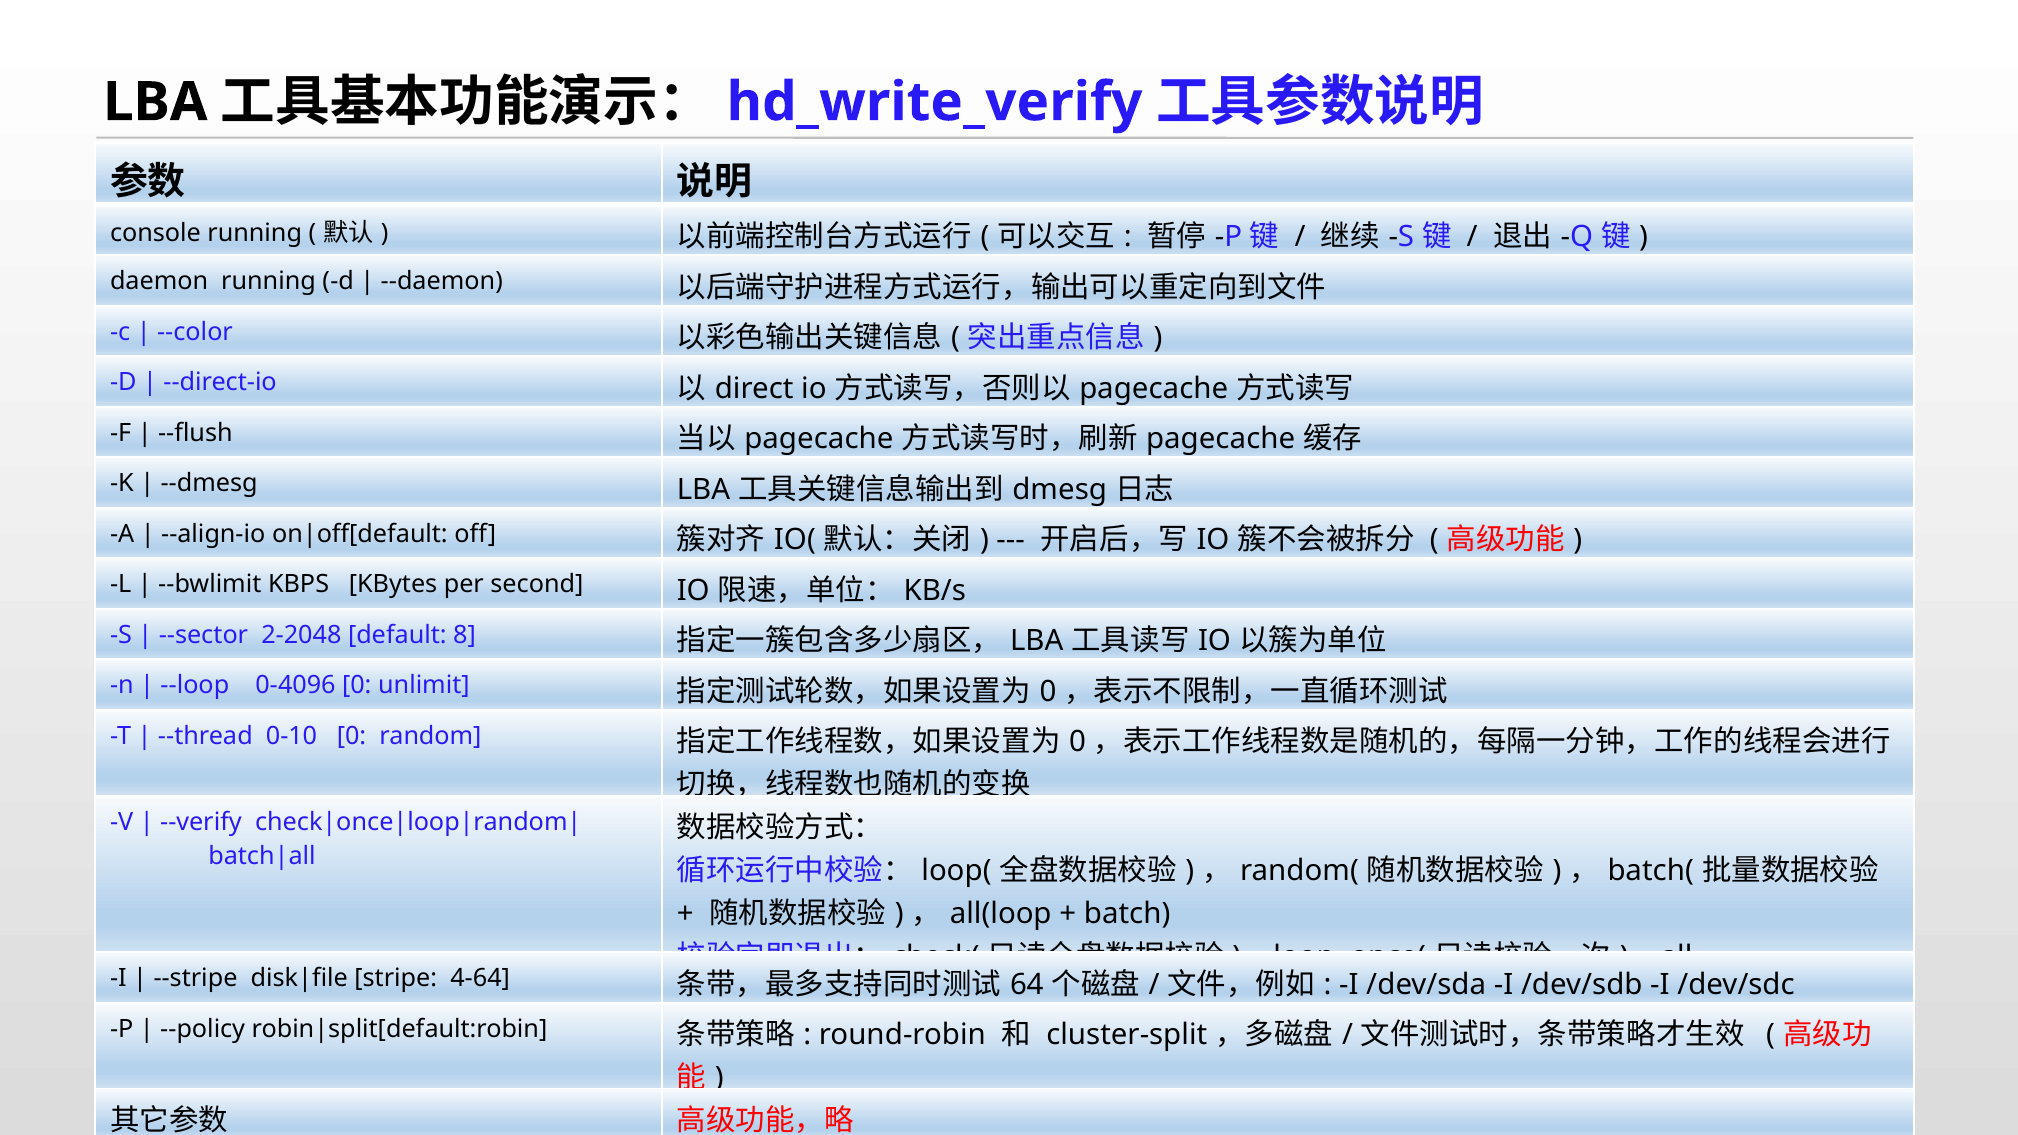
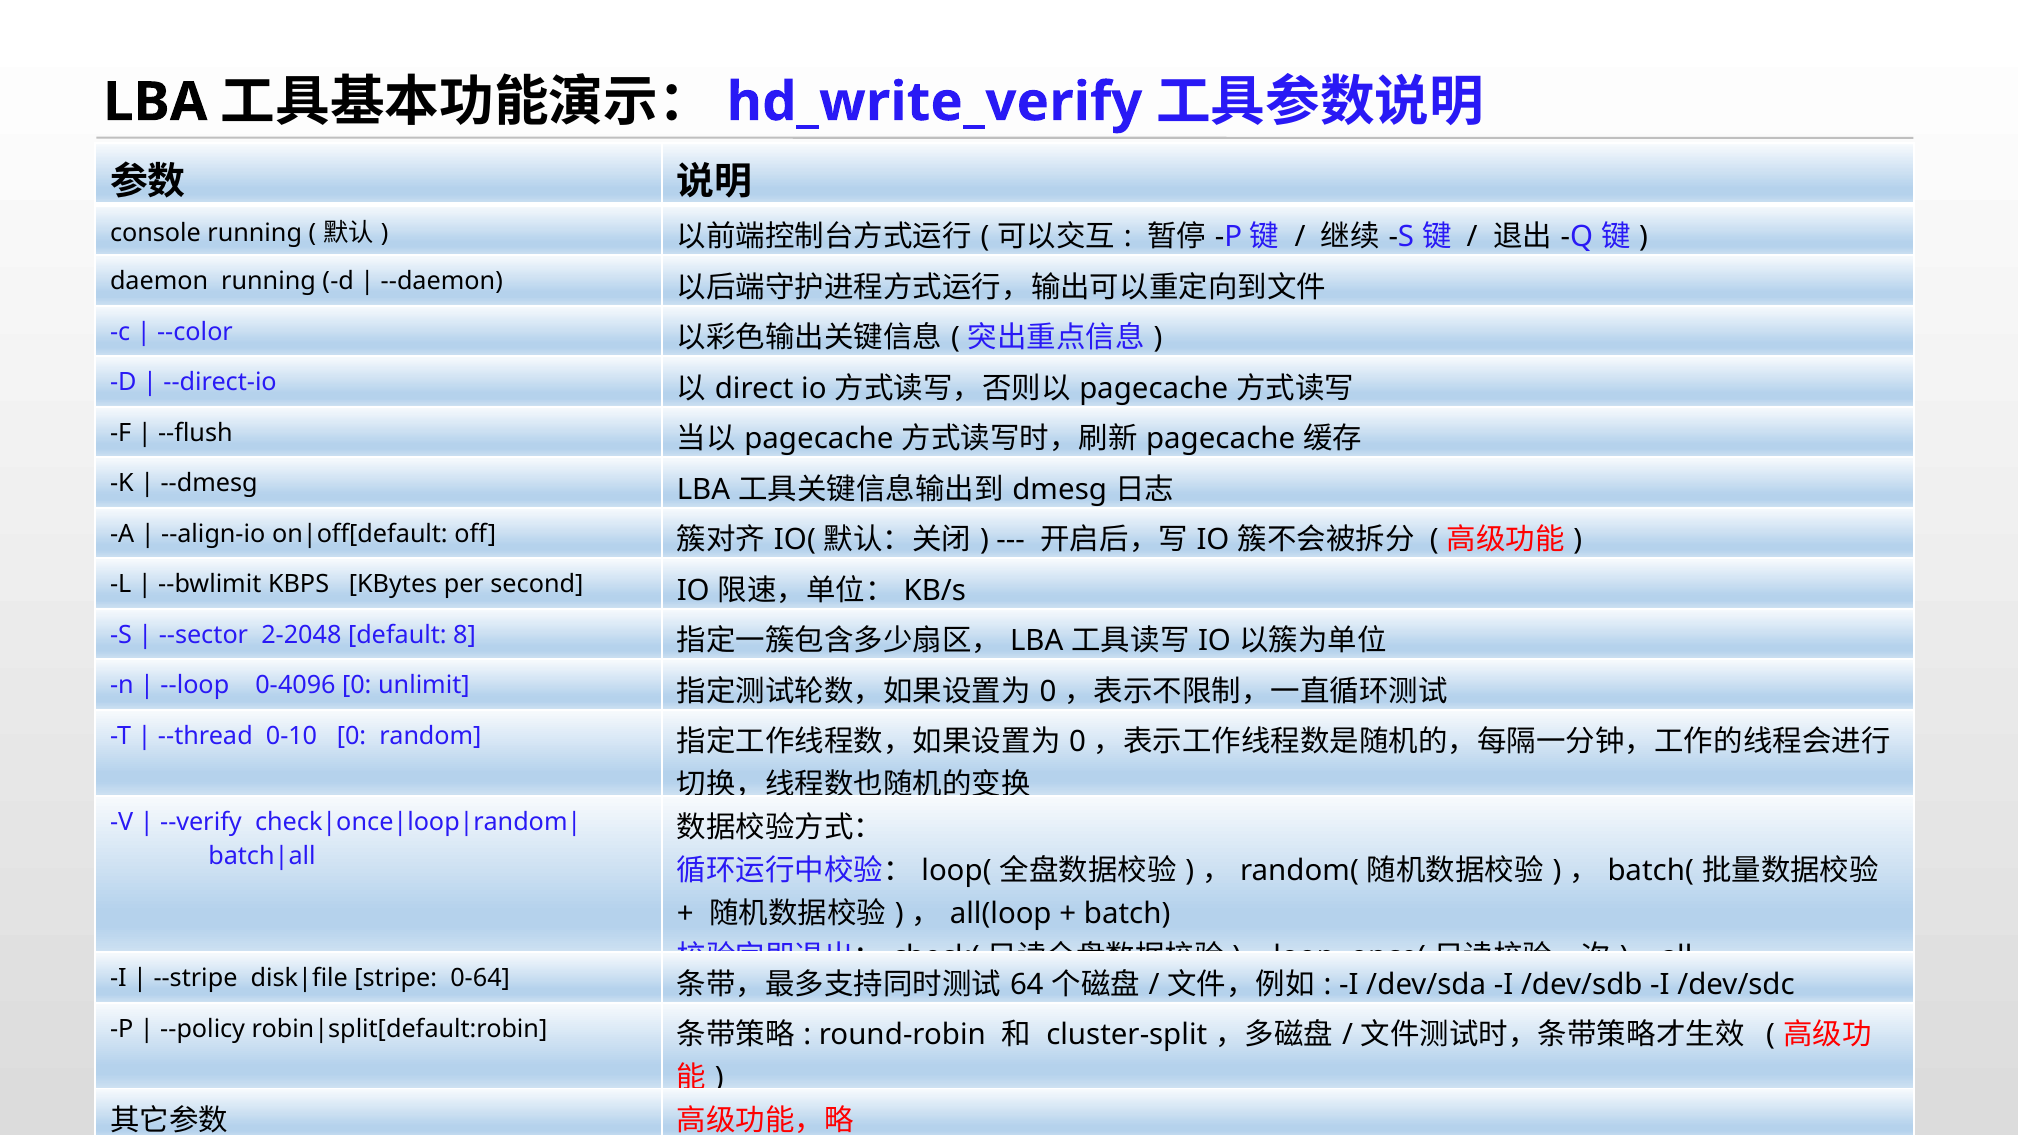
4-64: 4-64 -> 0-64
